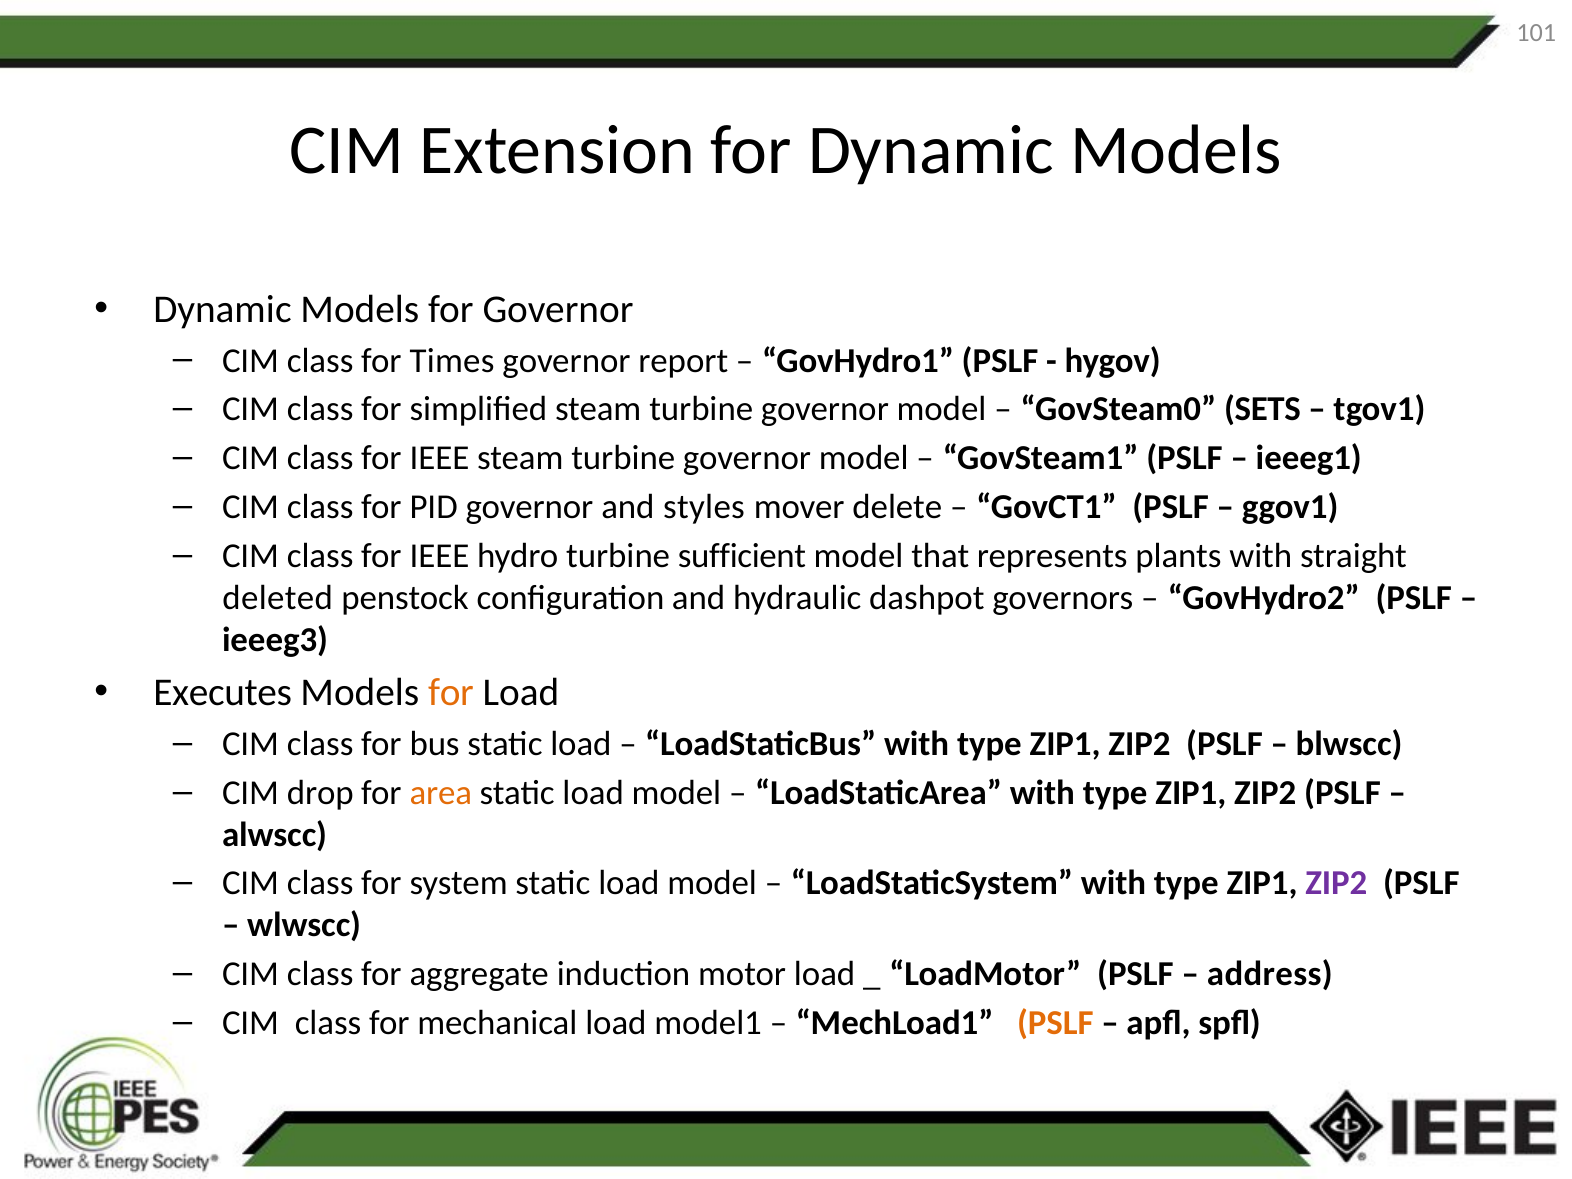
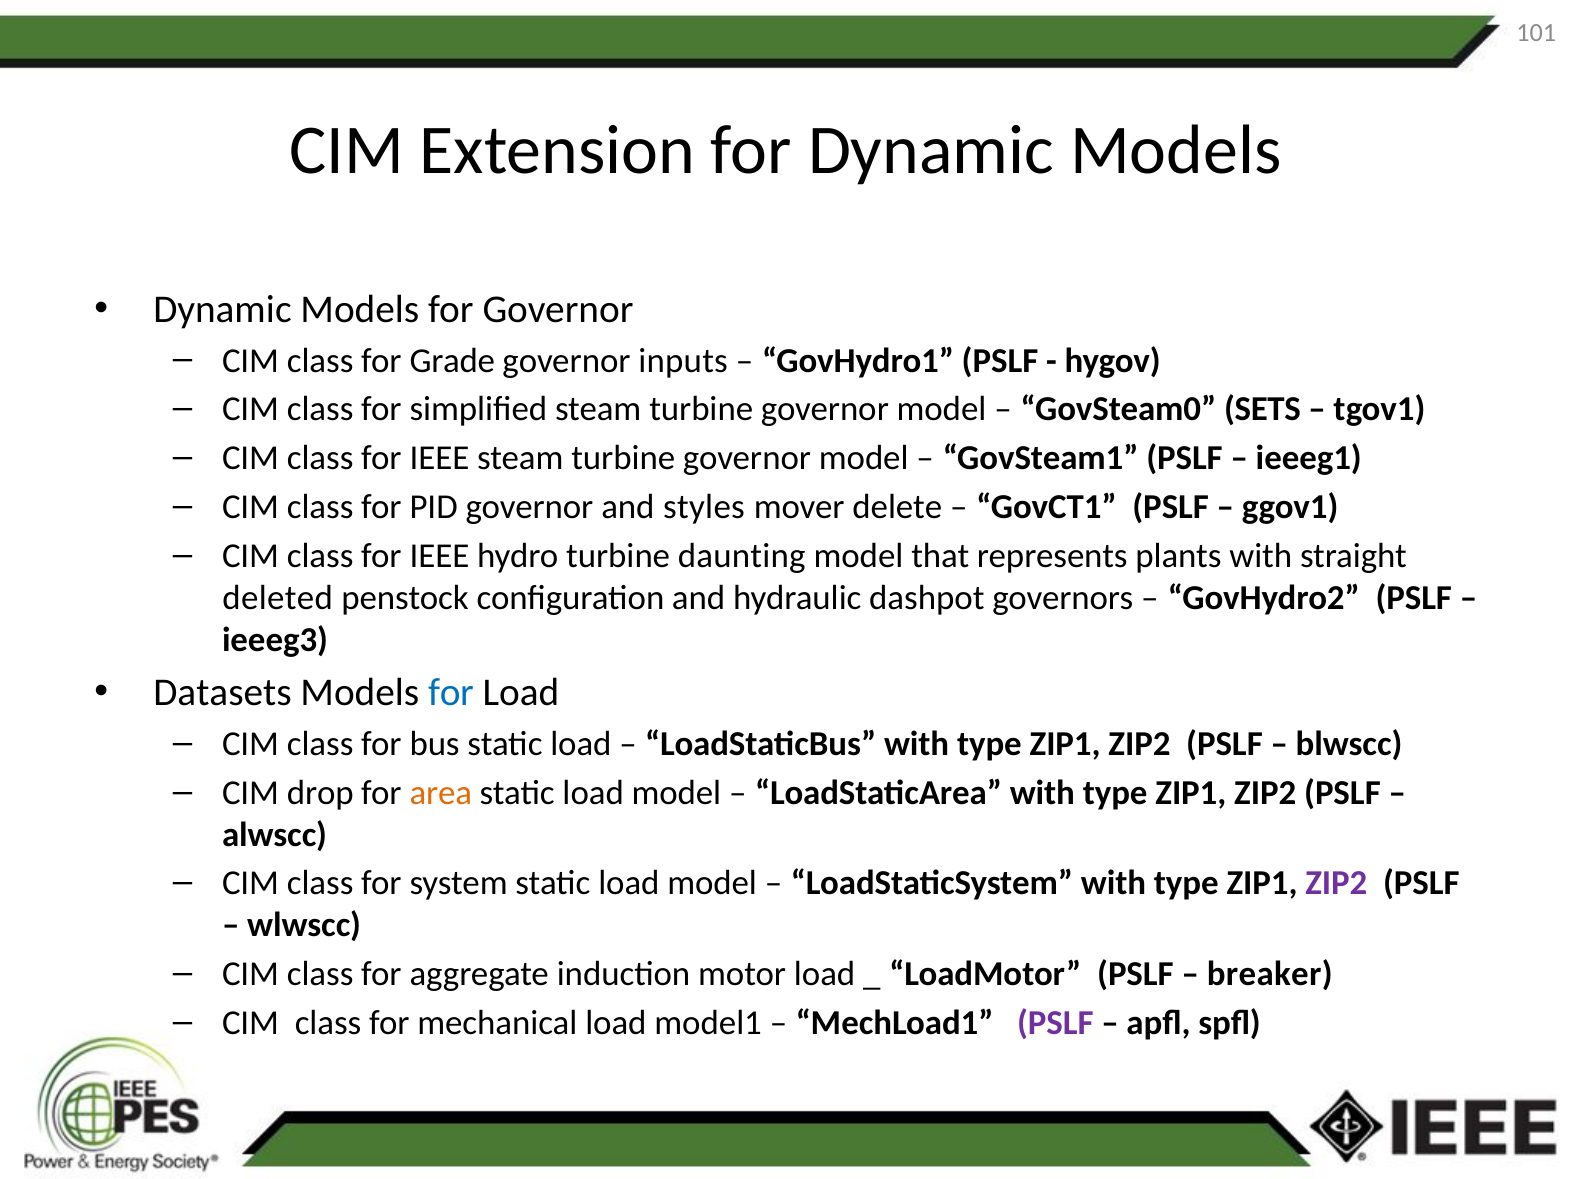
Times: Times -> Grade
report: report -> inputs
sufficient: sufficient -> daunting
Executes: Executes -> Datasets
for at (451, 693) colour: orange -> blue
address: address -> breaker
PSLF at (1055, 1023) colour: orange -> purple
